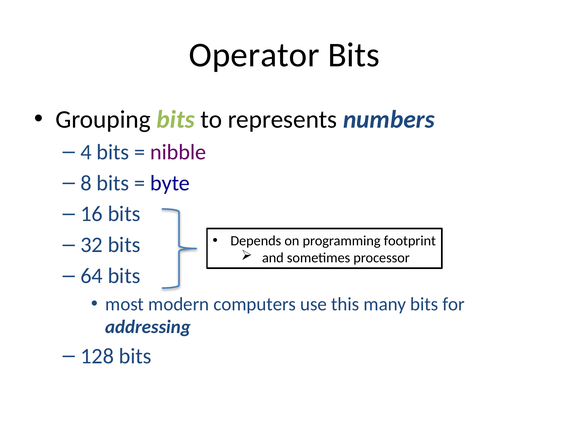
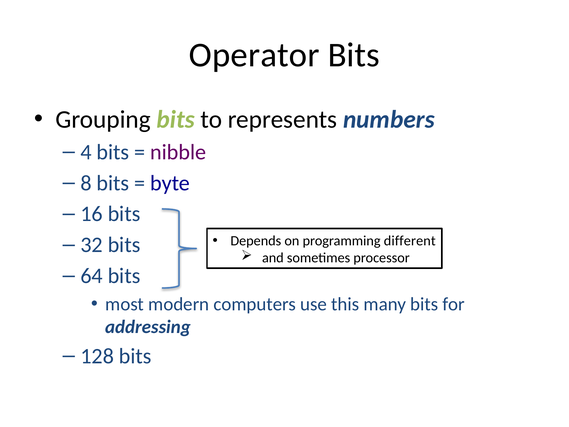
footprint: footprint -> different
